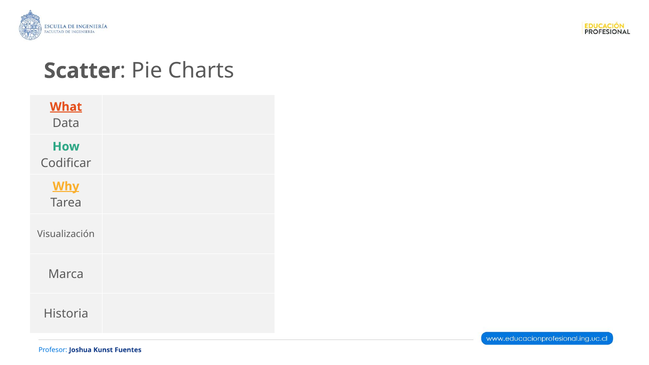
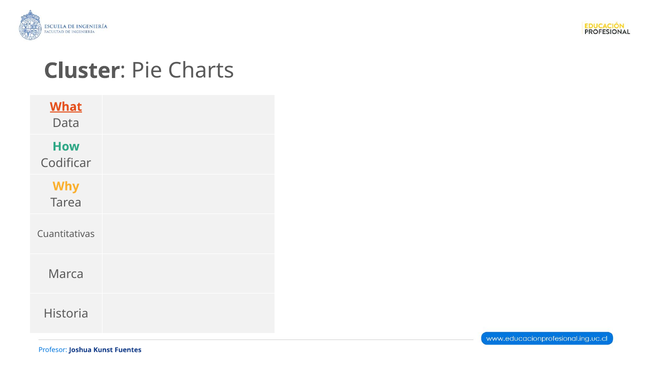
Scatter: Scatter -> Cluster
Why underline: present -> none
Visualización: Visualización -> Cuantitativas
